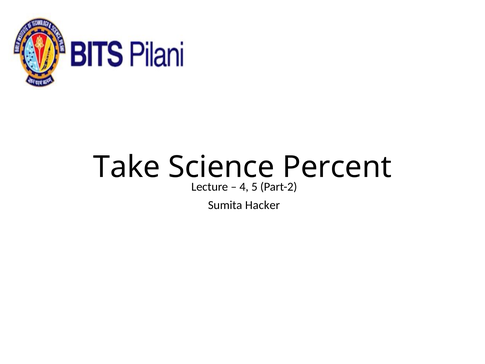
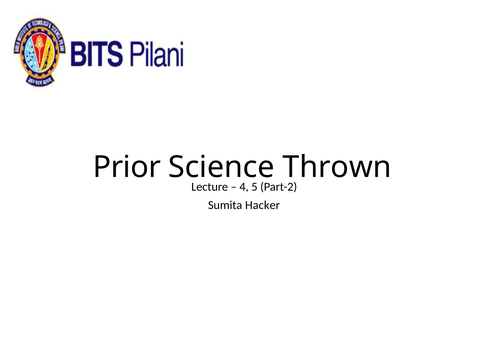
Take: Take -> Prior
Percent: Percent -> Thrown
